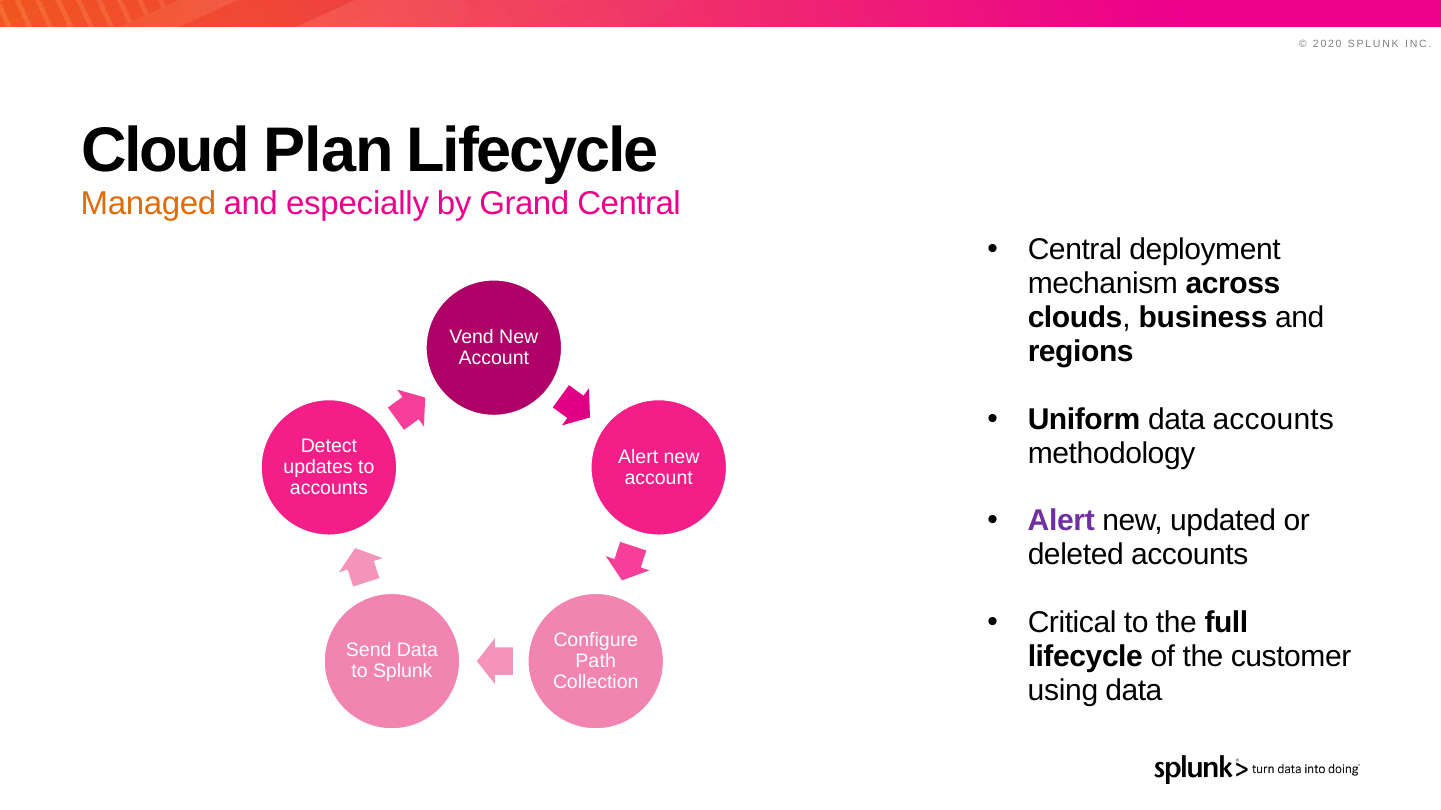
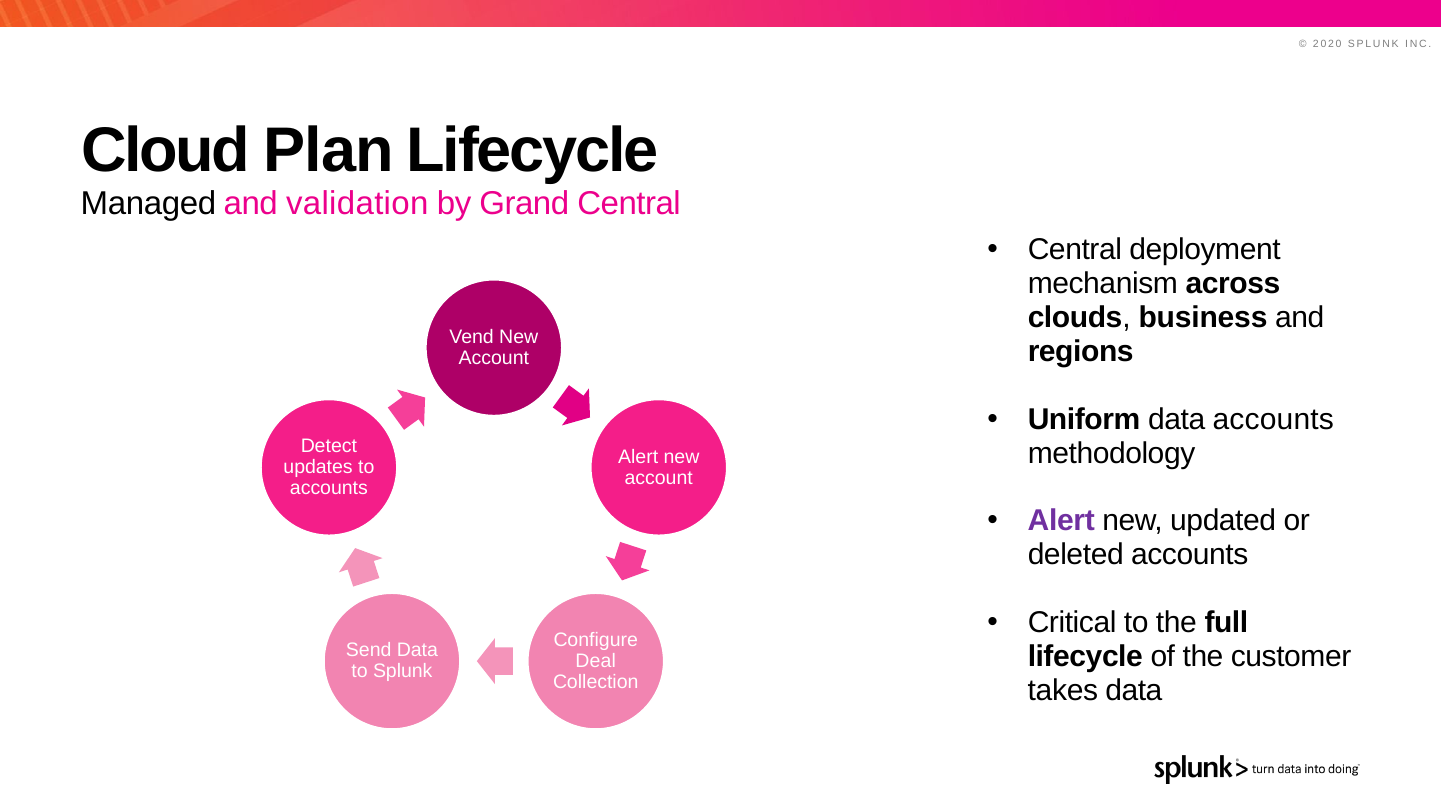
Managed colour: orange -> black
especially: especially -> validation
Path: Path -> Deal
using: using -> takes
